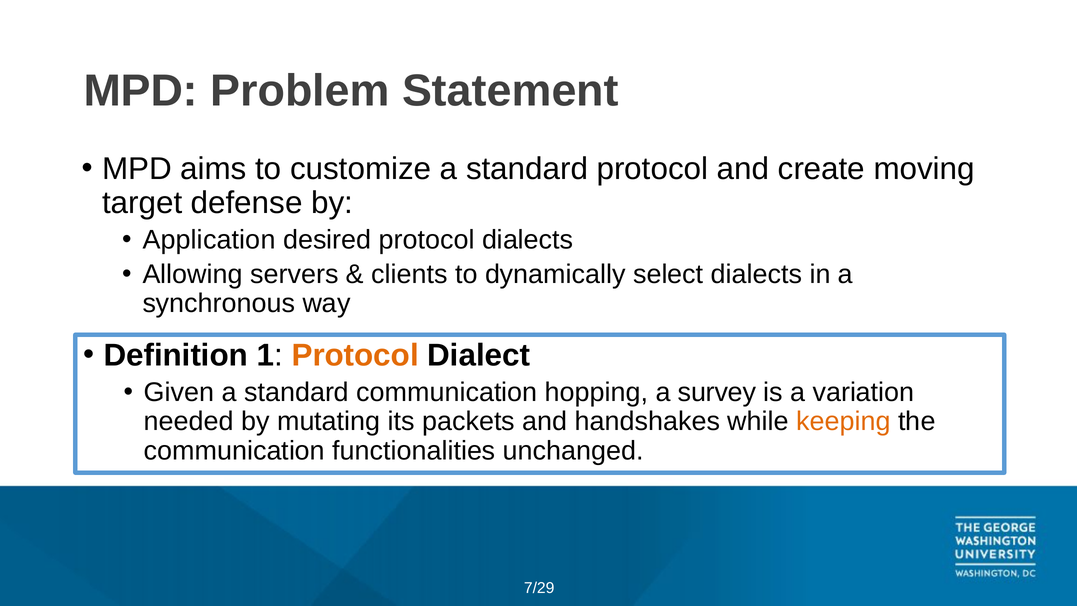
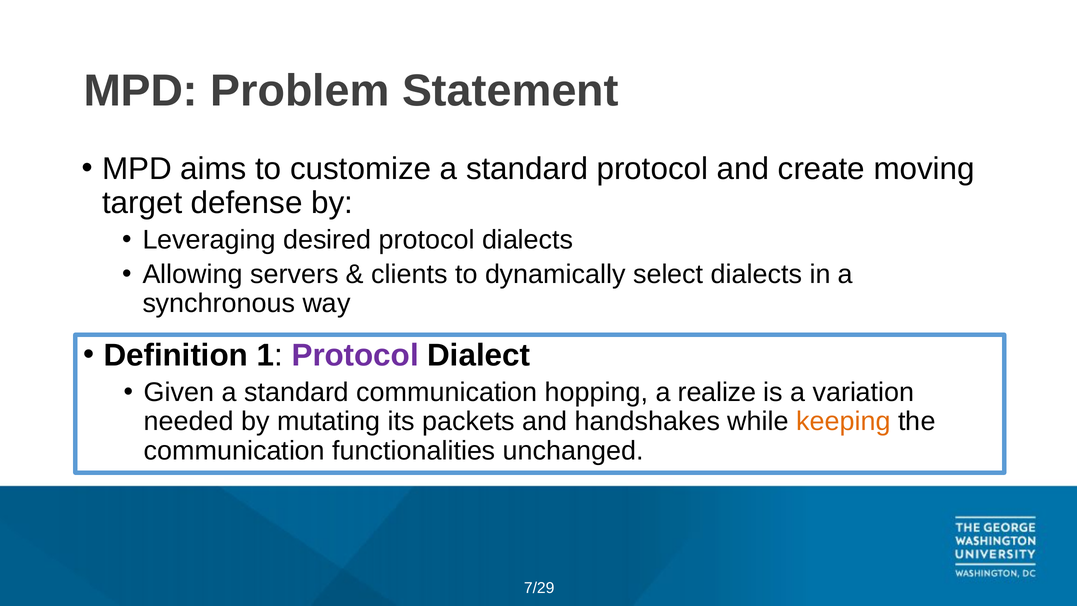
Application: Application -> Leveraging
Protocol at (355, 355) colour: orange -> purple
survey: survey -> realize
